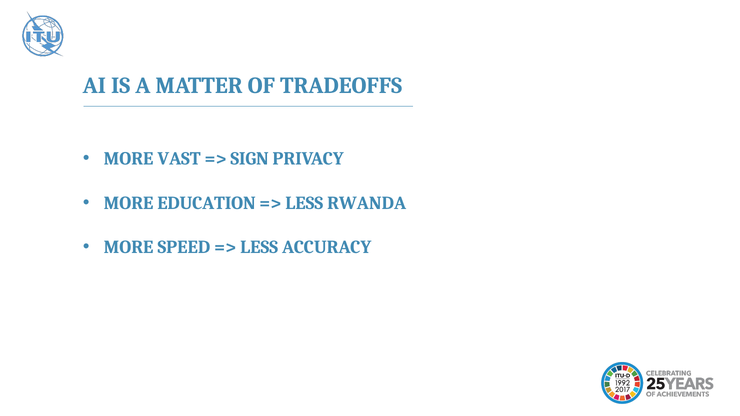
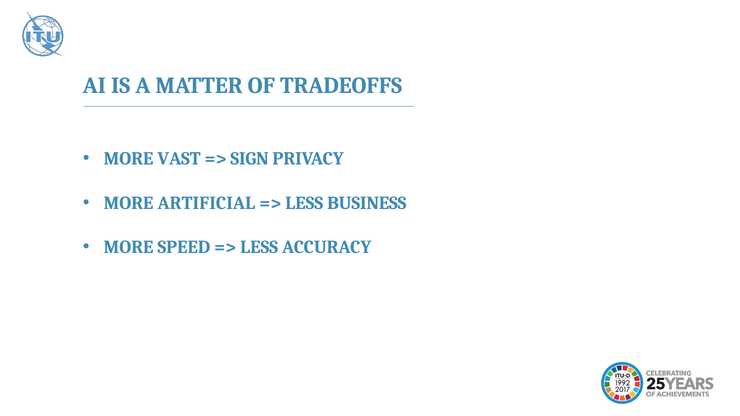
EDUCATION: EDUCATION -> ARTIFICIAL
RWANDA: RWANDA -> BUSINESS
